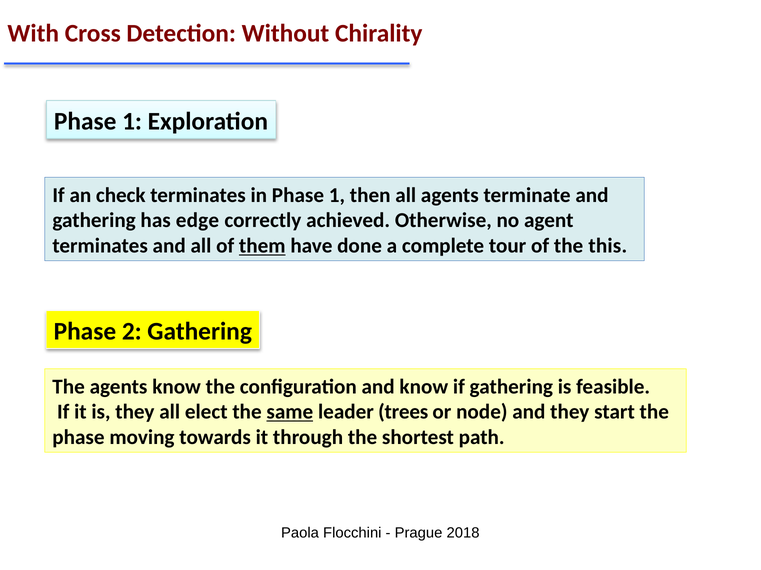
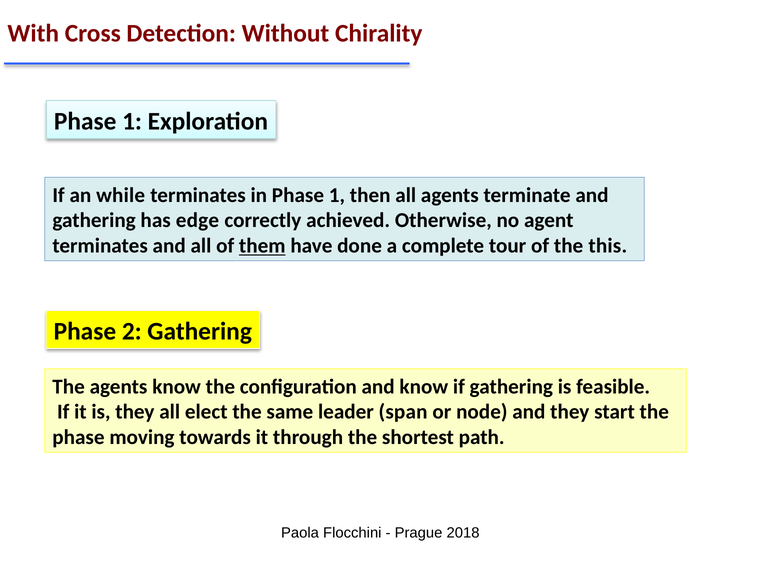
check: check -> while
same underline: present -> none
trees: trees -> span
